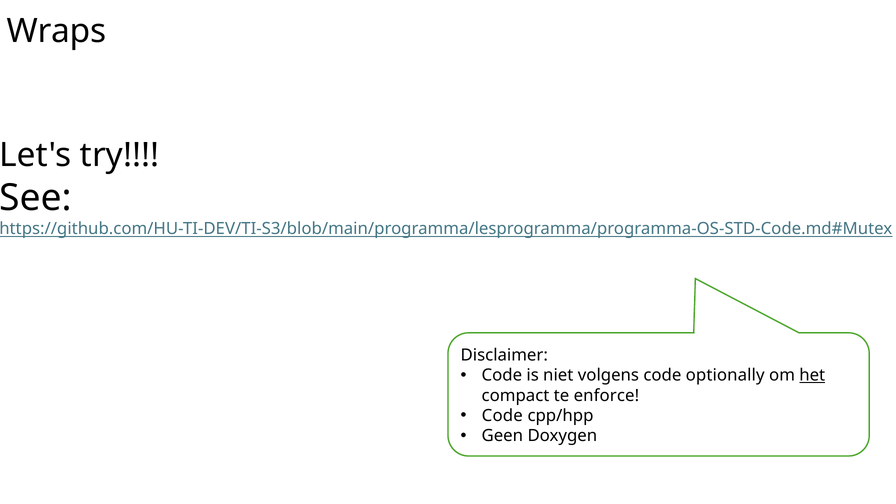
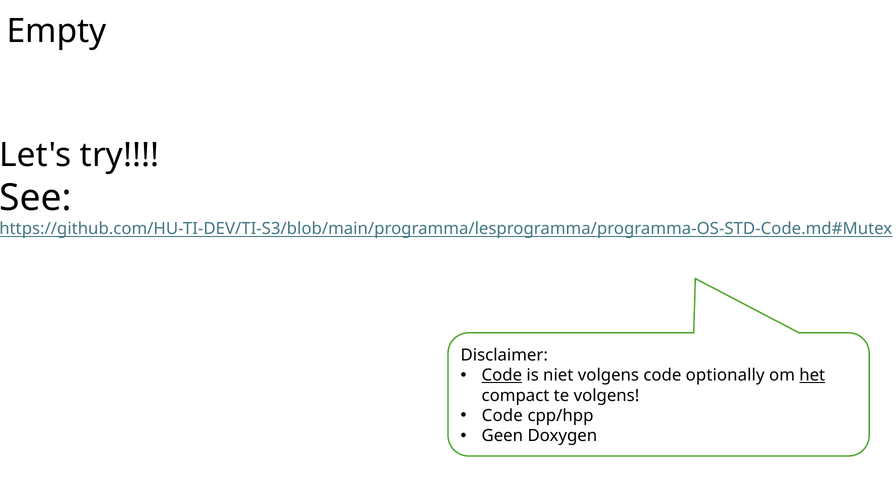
Wraps: Wraps -> Empty
Code at (502, 375) underline: none -> present
te enforce: enforce -> volgens
